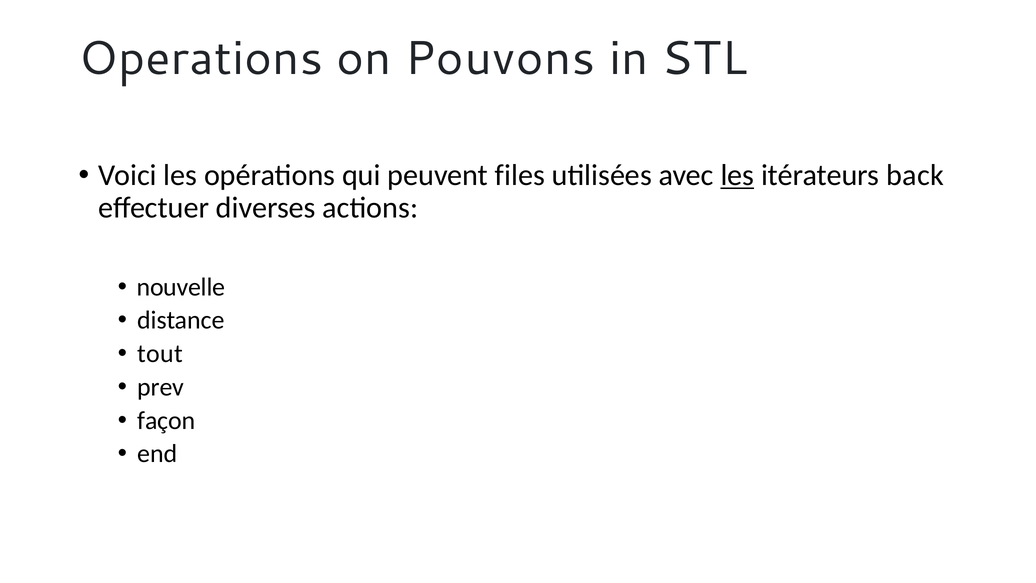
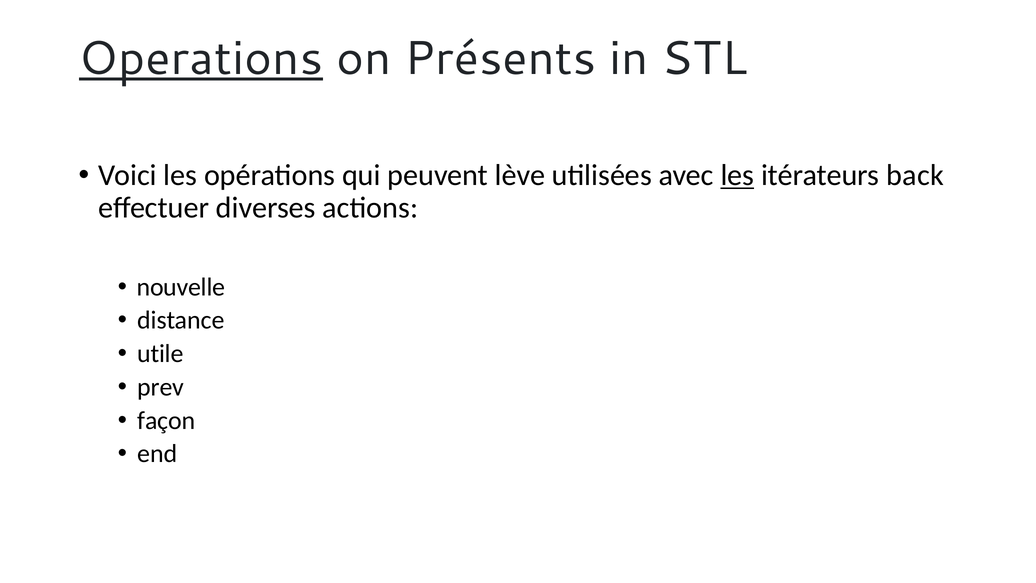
Operations underline: none -> present
Pouvons: Pouvons -> Présents
files: files -> lève
tout: tout -> utile
